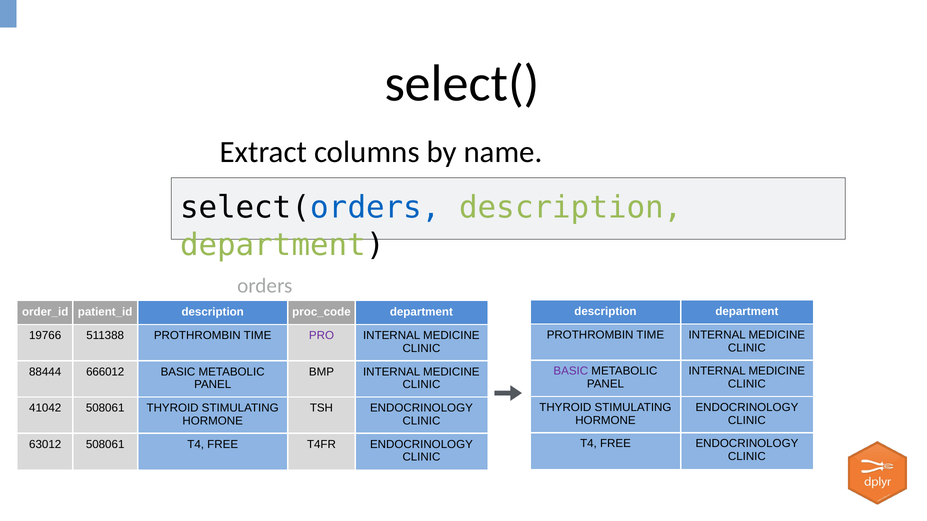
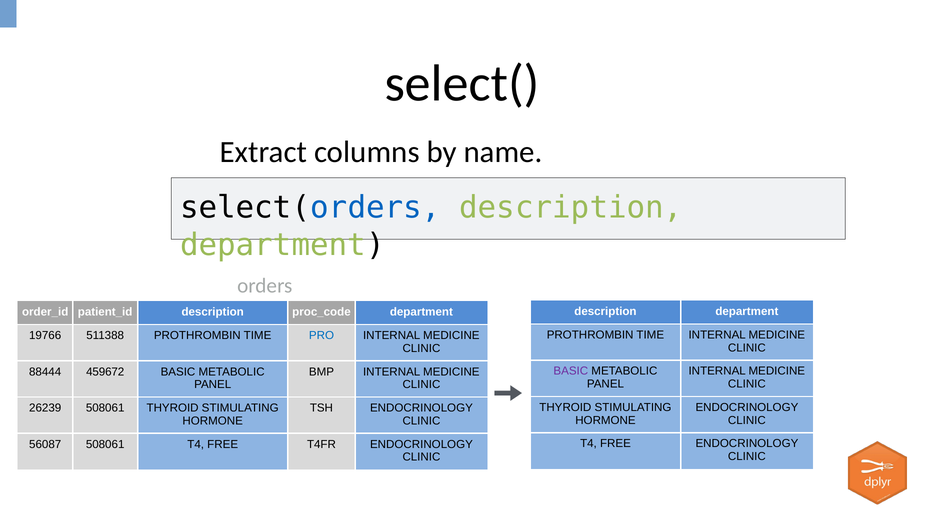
PRO colour: purple -> blue
666012: 666012 -> 459672
41042: 41042 -> 26239
63012: 63012 -> 56087
